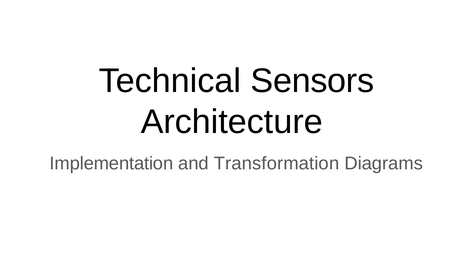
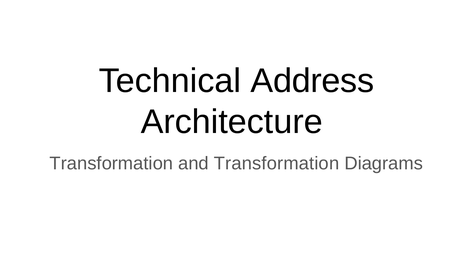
Sensors: Sensors -> Address
Implementation at (111, 164): Implementation -> Transformation
